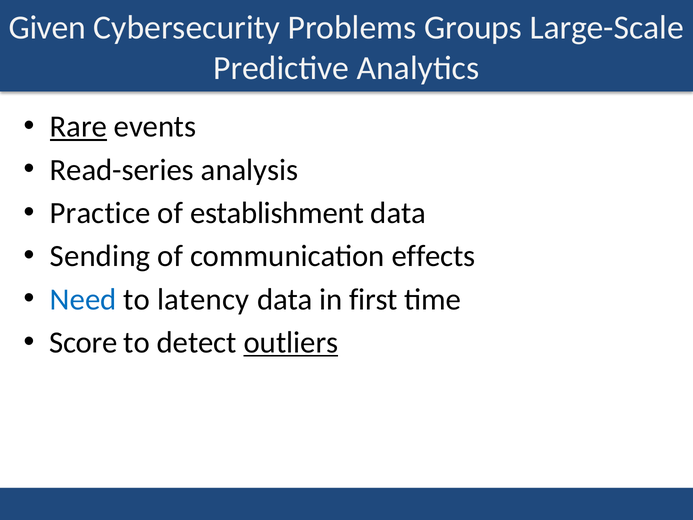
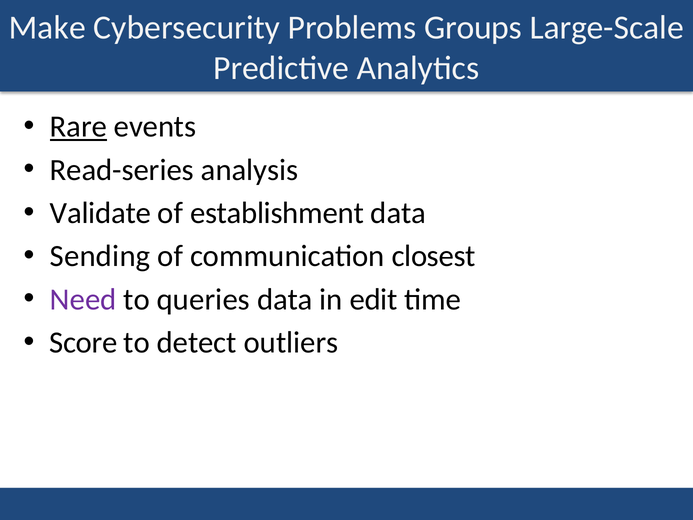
Given: Given -> Make
Practice: Practice -> Validate
effects: effects -> closest
Need colour: blue -> purple
latency: latency -> queries
first: first -> edit
outliers underline: present -> none
